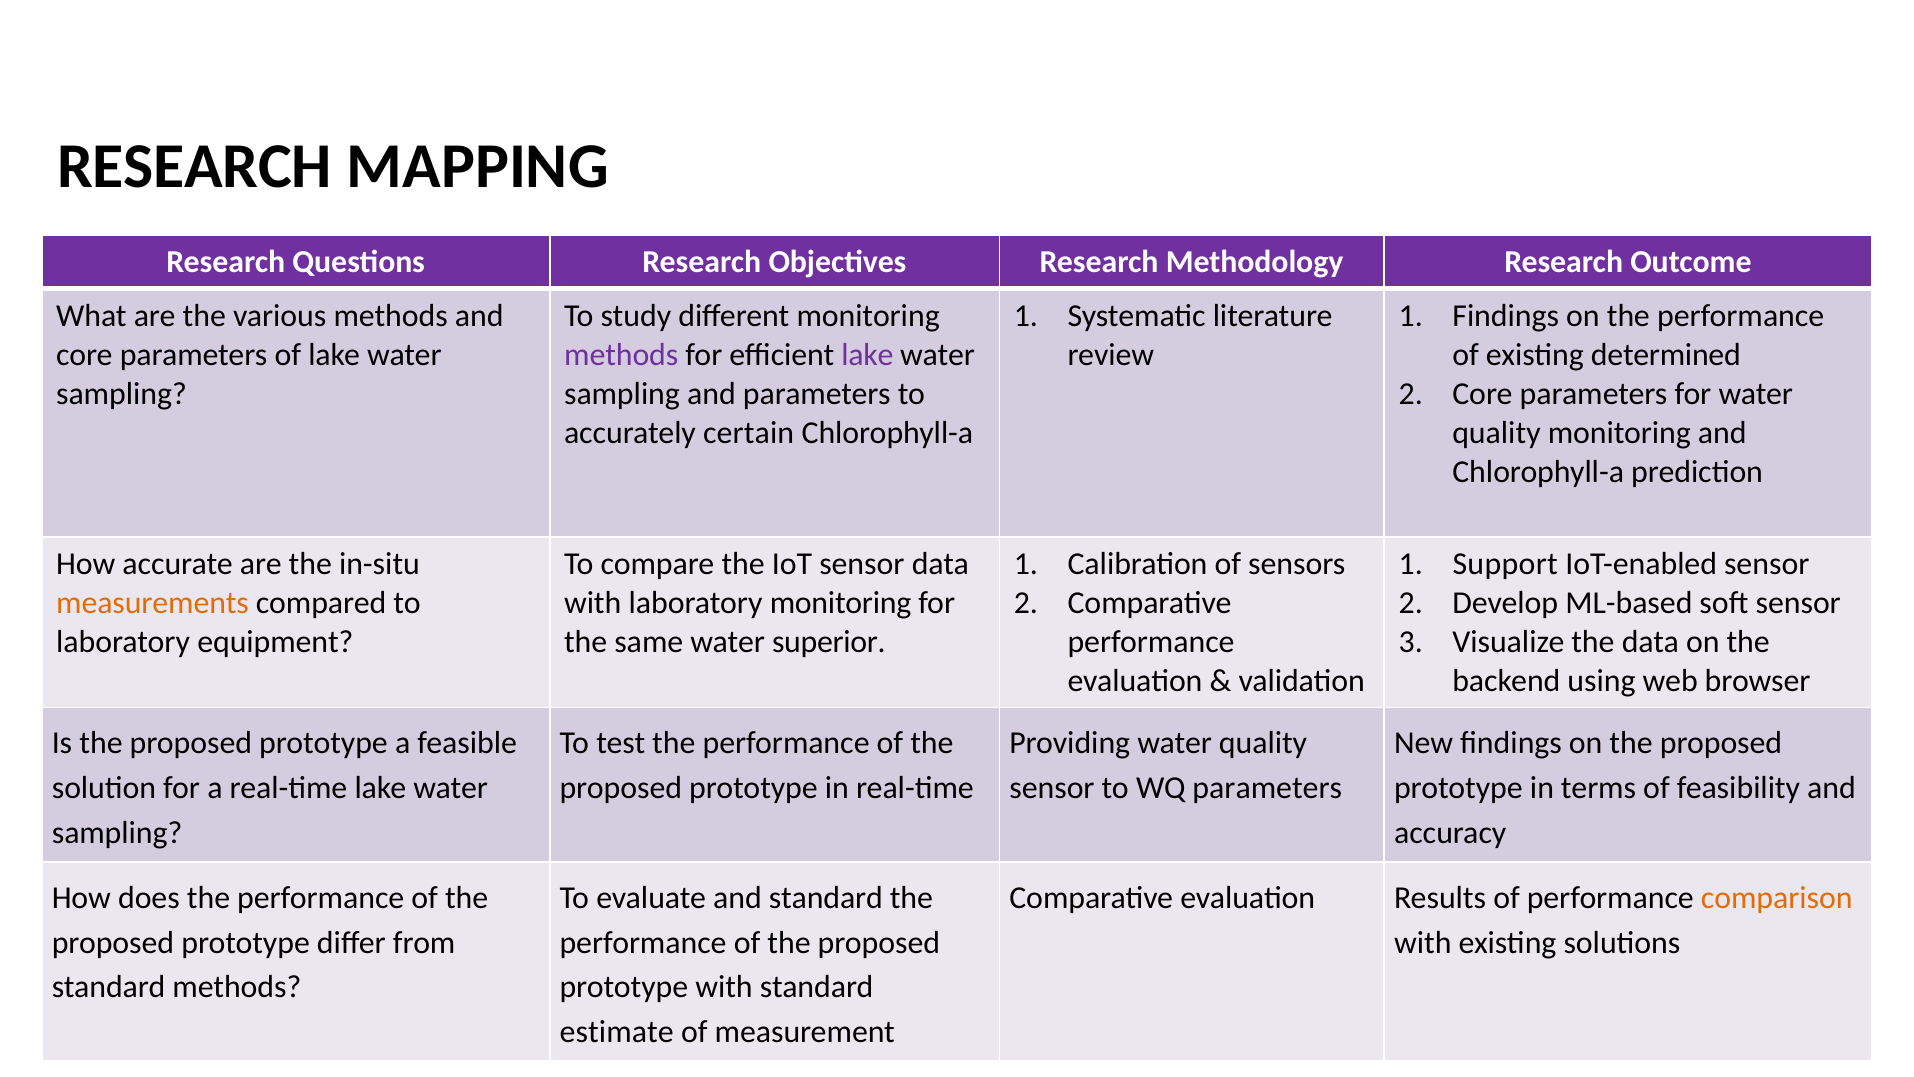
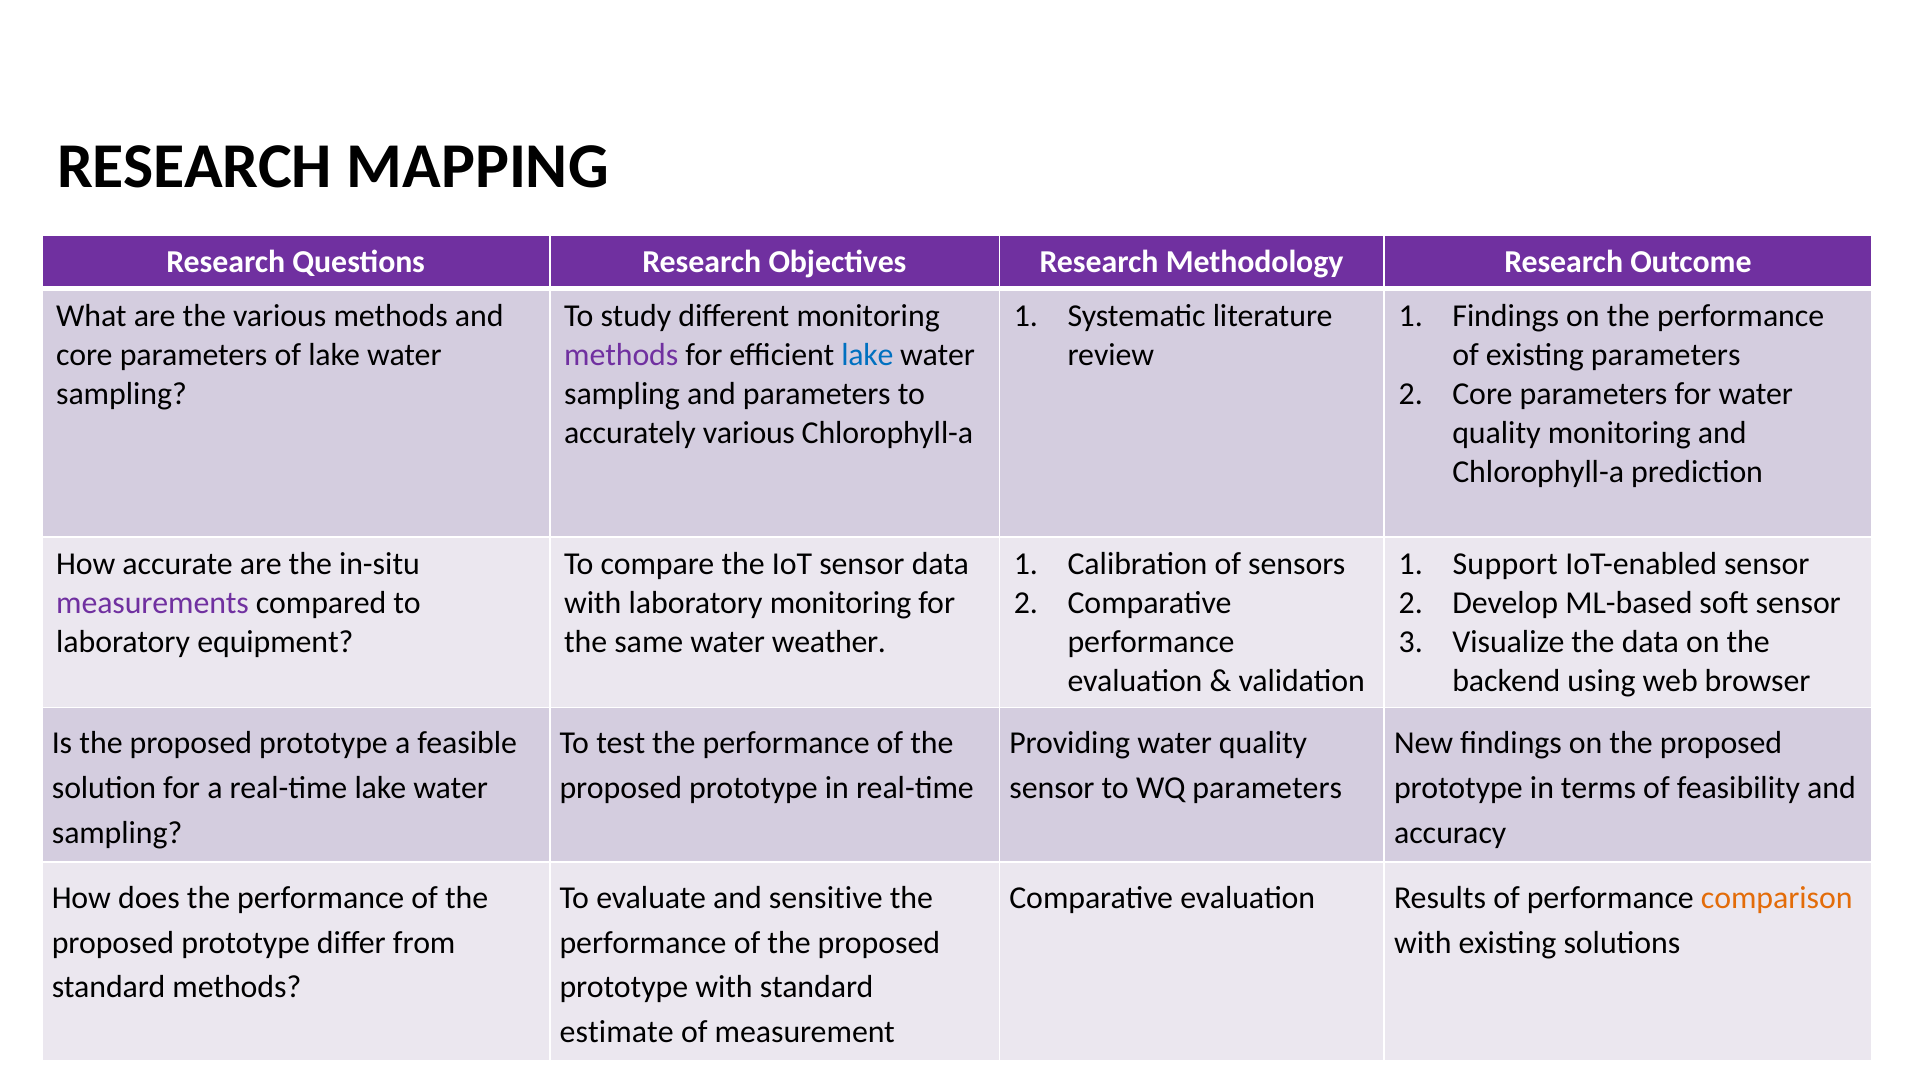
lake at (867, 355) colour: purple -> blue
existing determined: determined -> parameters
accurately certain: certain -> various
measurements colour: orange -> purple
superior: superior -> weather
and standard: standard -> sensitive
